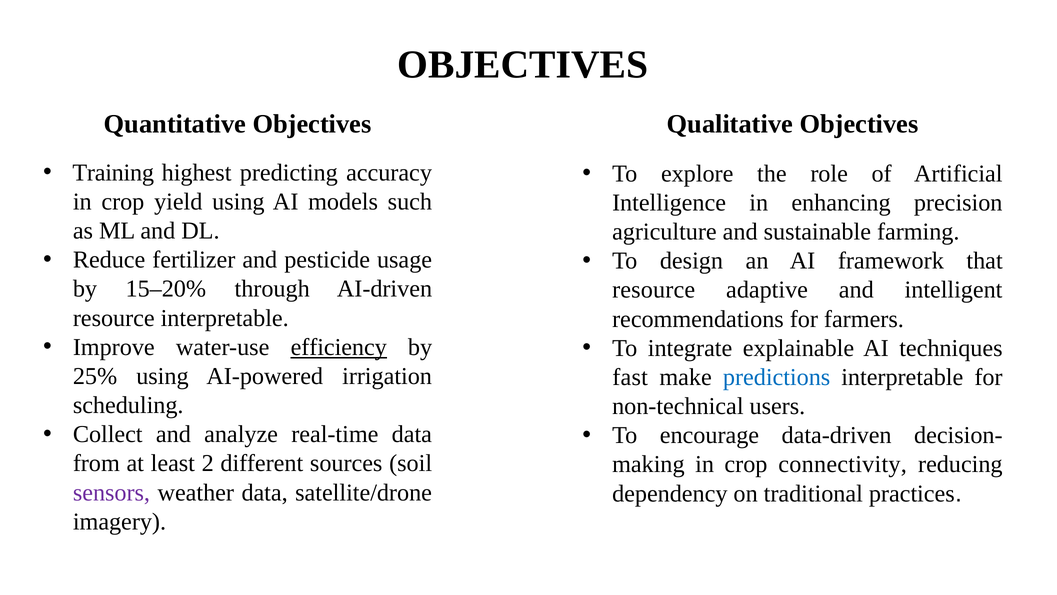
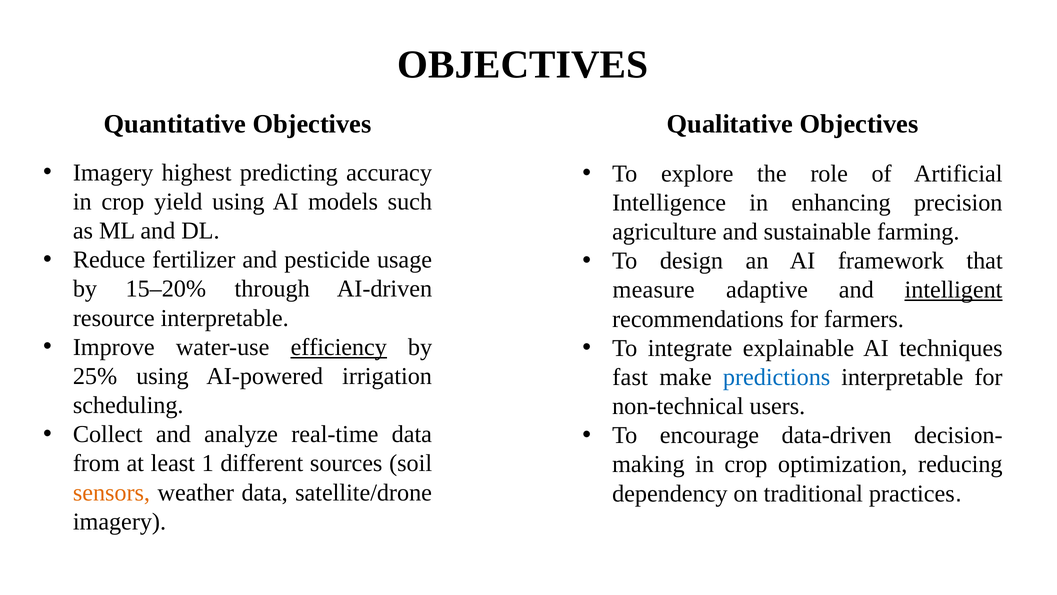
Training at (113, 173): Training -> Imagery
resource at (654, 290): resource -> measure
intelligent underline: none -> present
2: 2 -> 1
connectivity: connectivity -> optimization
sensors colour: purple -> orange
